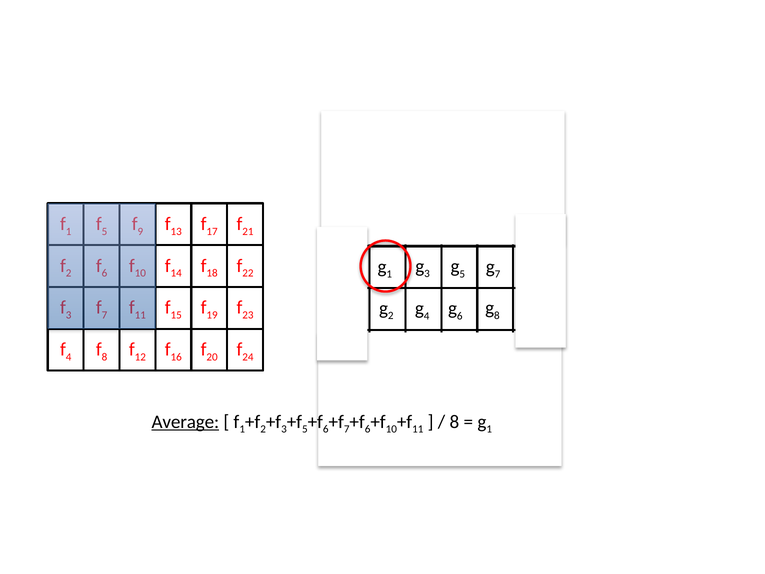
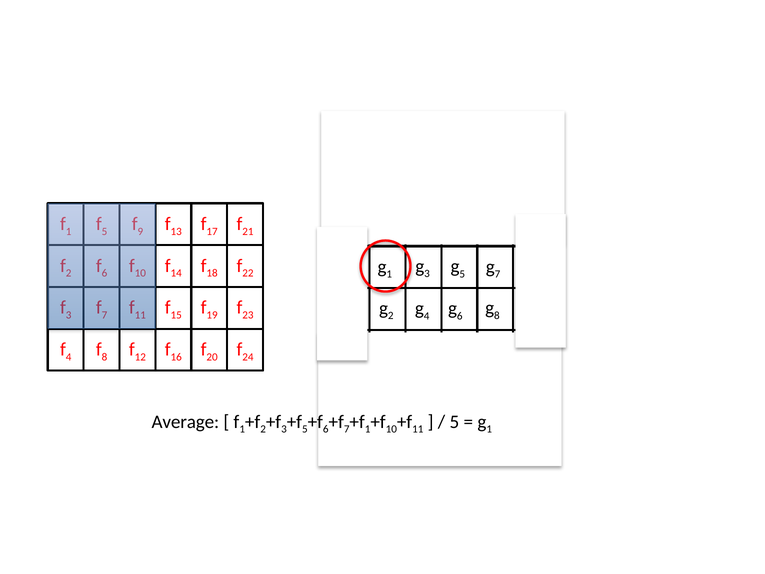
Average underline: present -> none
6 at (368, 429): 6 -> 1
8 at (454, 422): 8 -> 5
